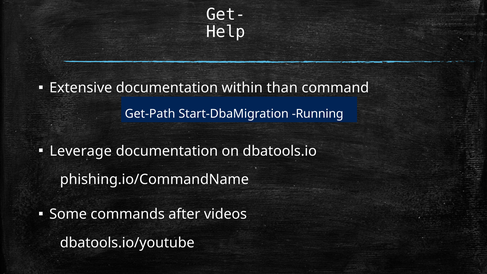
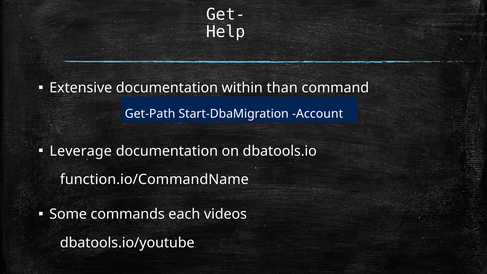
Running: Running -> Account
phishing.io/CommandName: phishing.io/CommandName -> function.io/CommandName
after: after -> each
